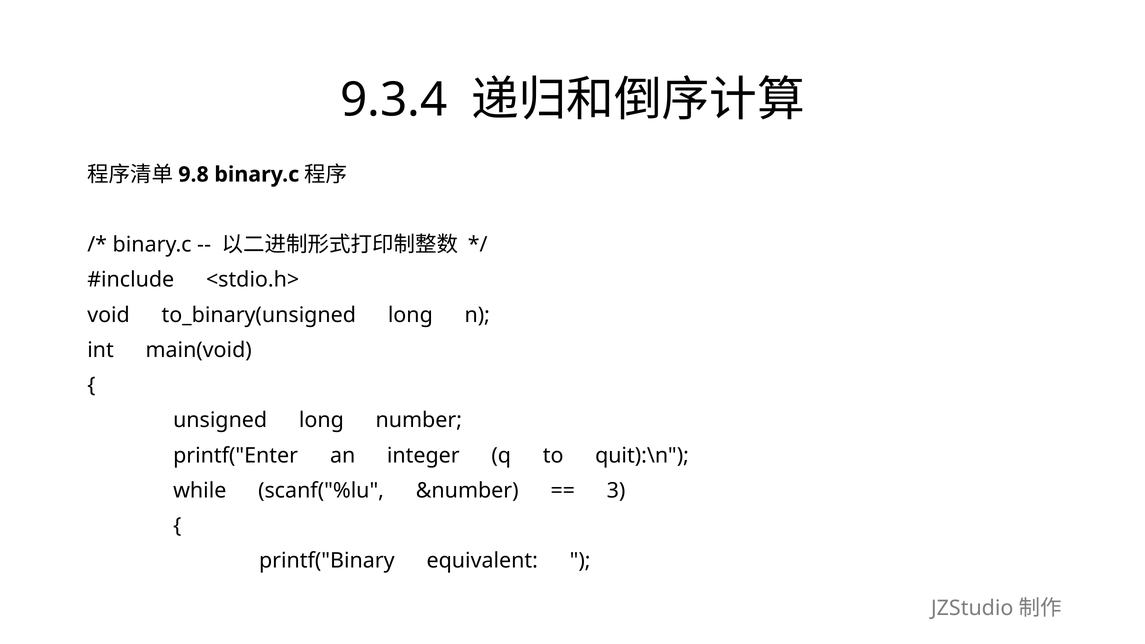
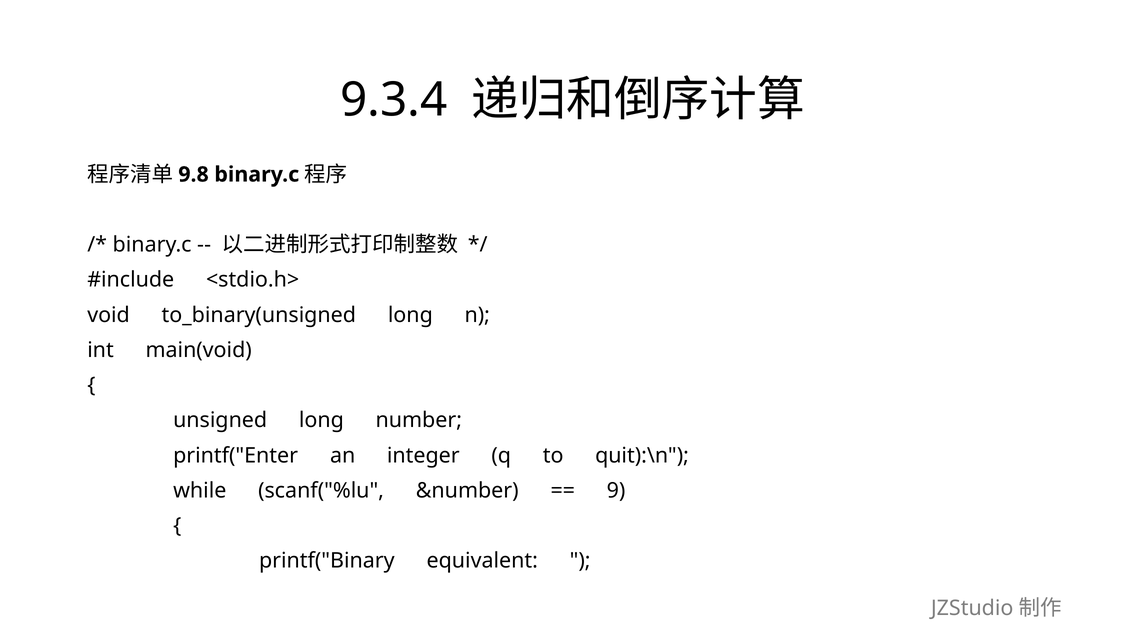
3: 3 -> 9
